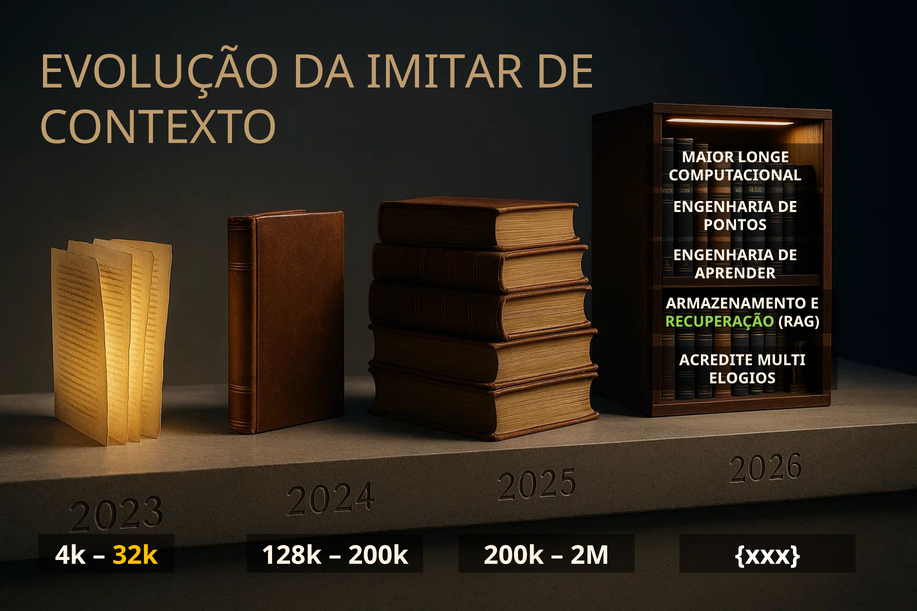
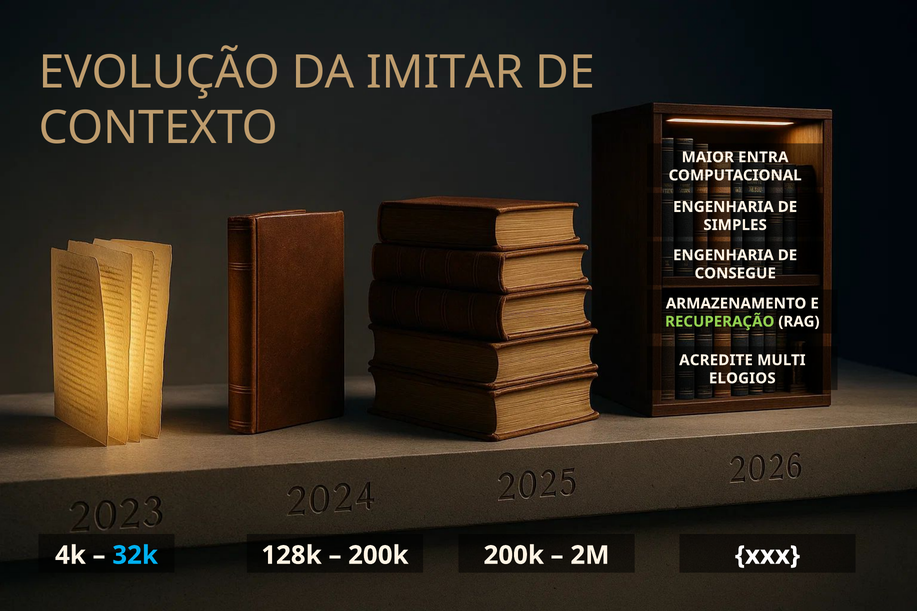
LONGE: LONGE -> ENTRA
PONTOS: PONTOS -> SIMPLES
APRENDER: APRENDER -> CONSEGUE
32k colour: yellow -> light blue
